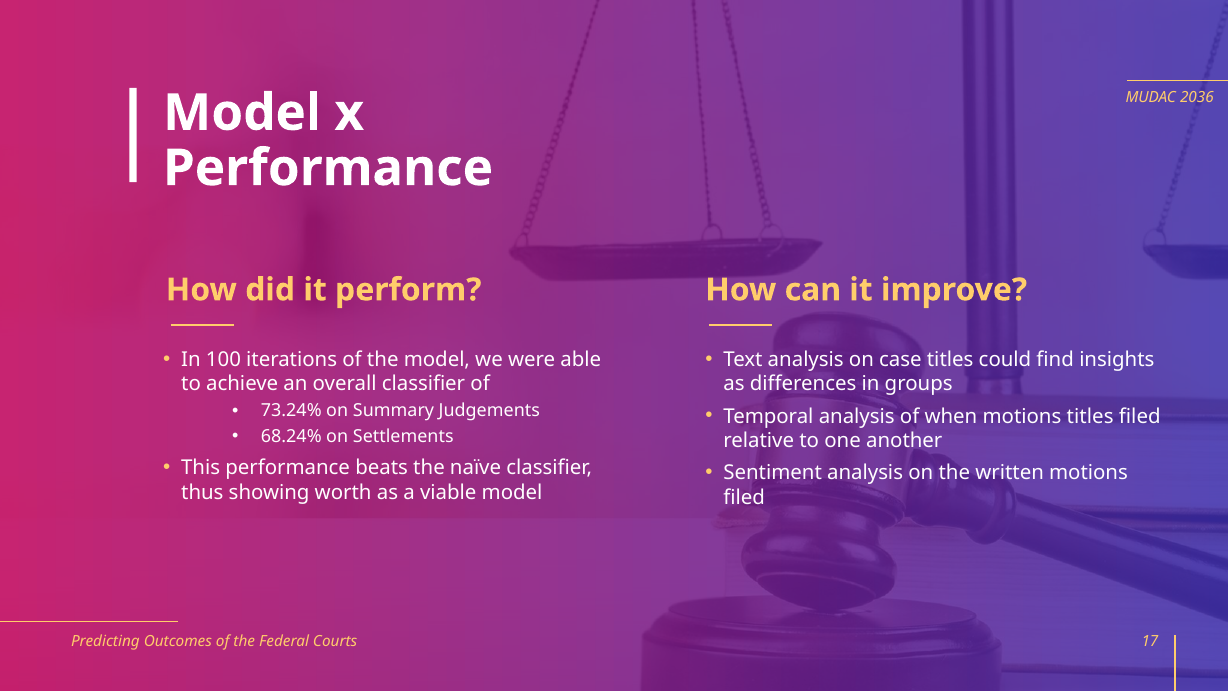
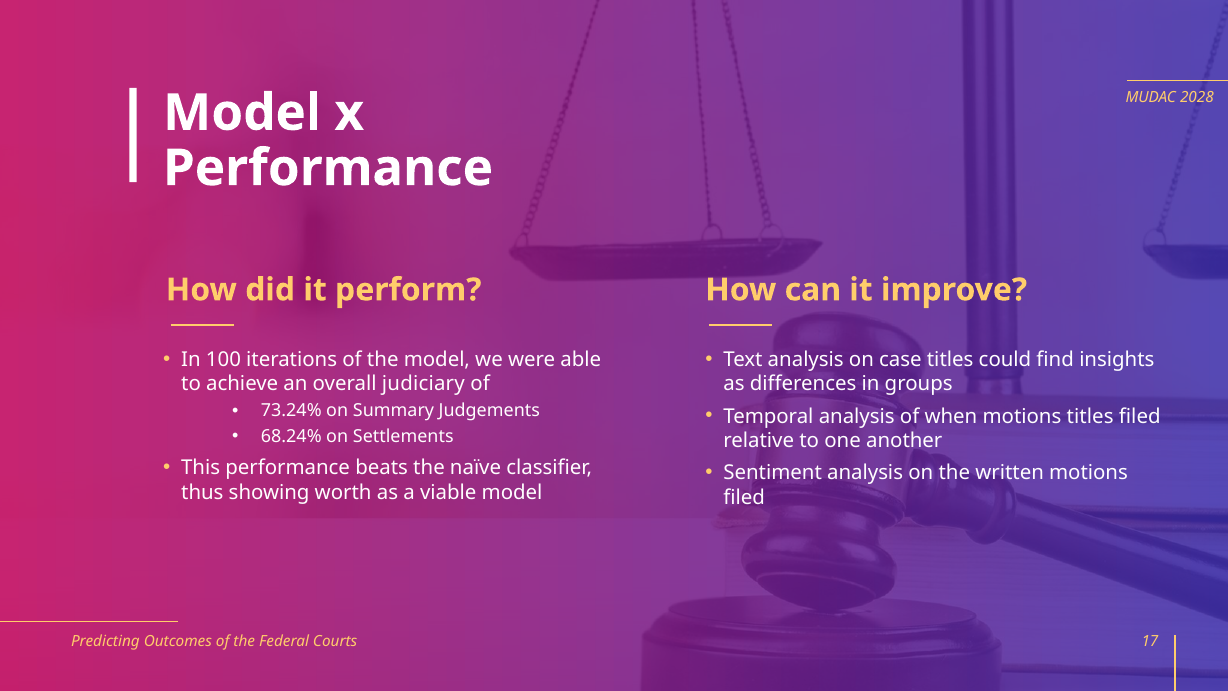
2036: 2036 -> 2028
overall classifier: classifier -> judiciary
